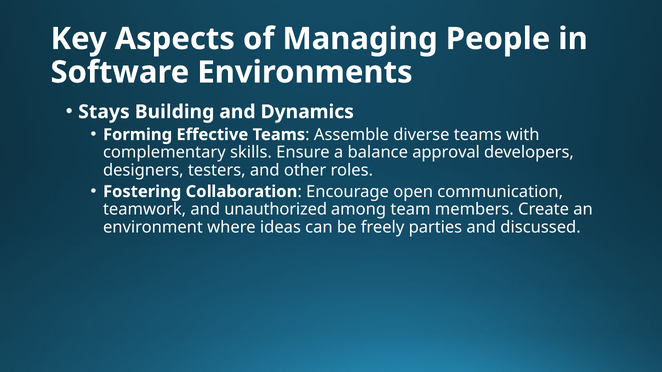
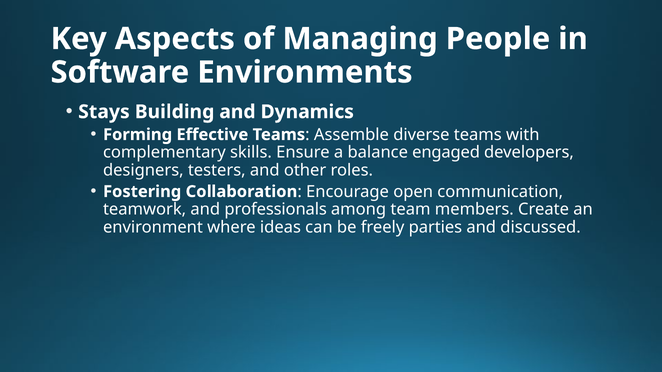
approval: approval -> engaged
unauthorized: unauthorized -> professionals
